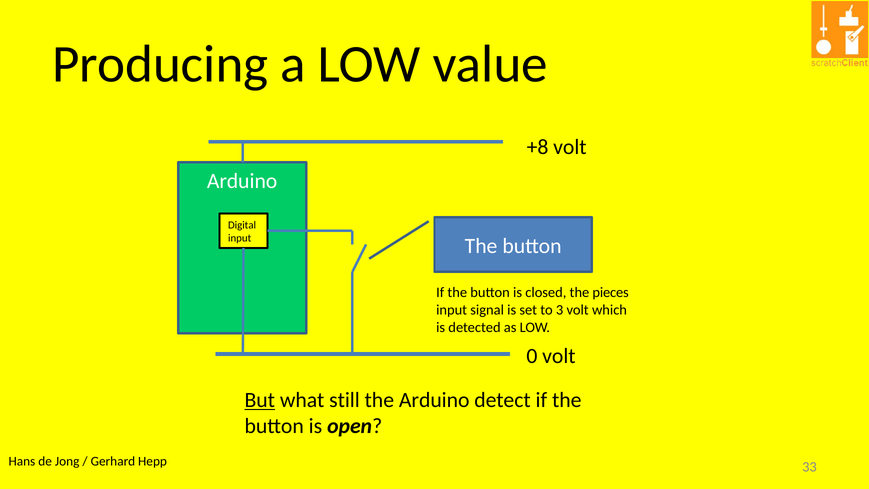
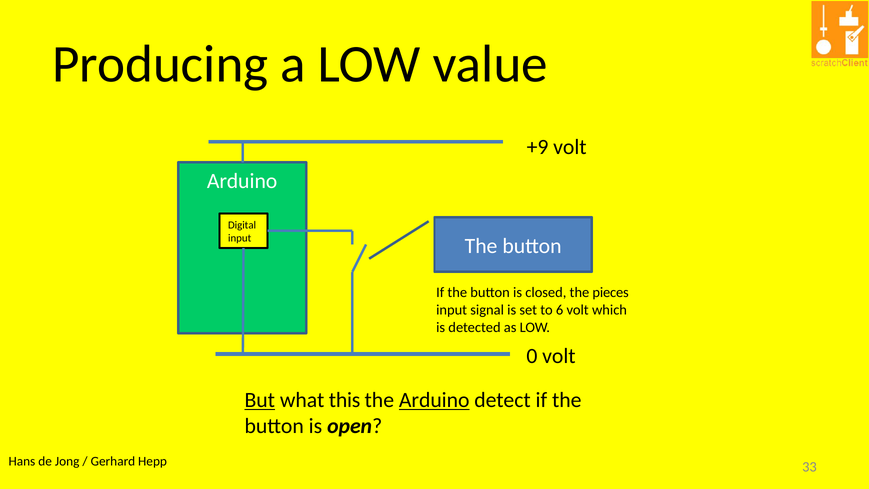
+8: +8 -> +9
3: 3 -> 6
still: still -> this
Arduino at (434, 400) underline: none -> present
